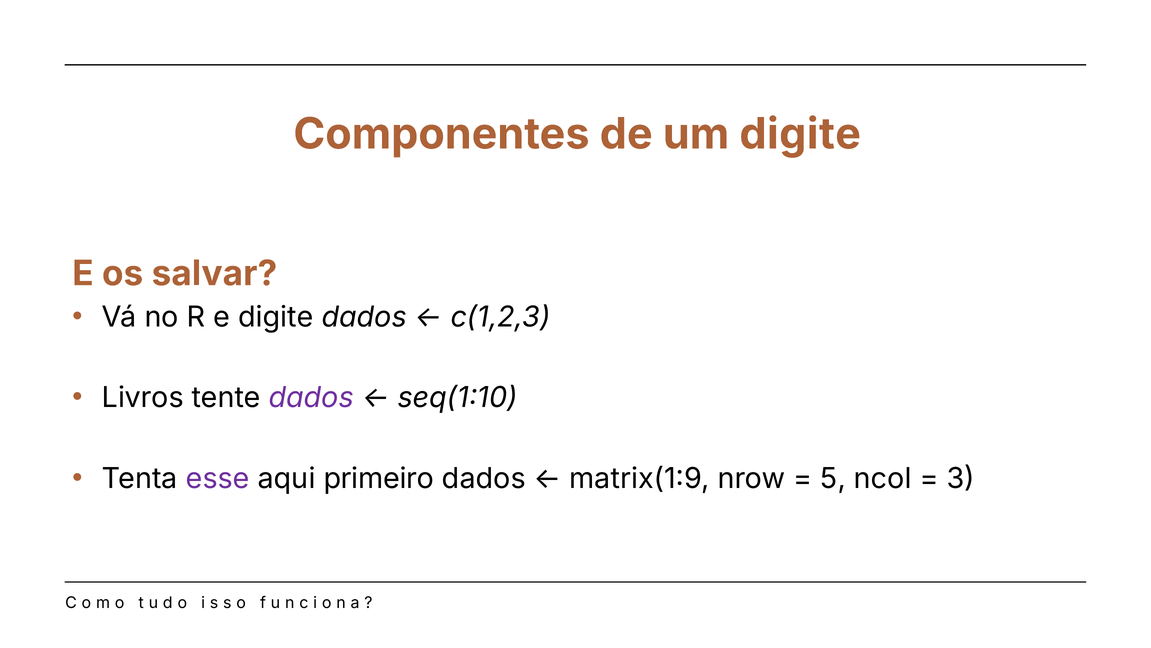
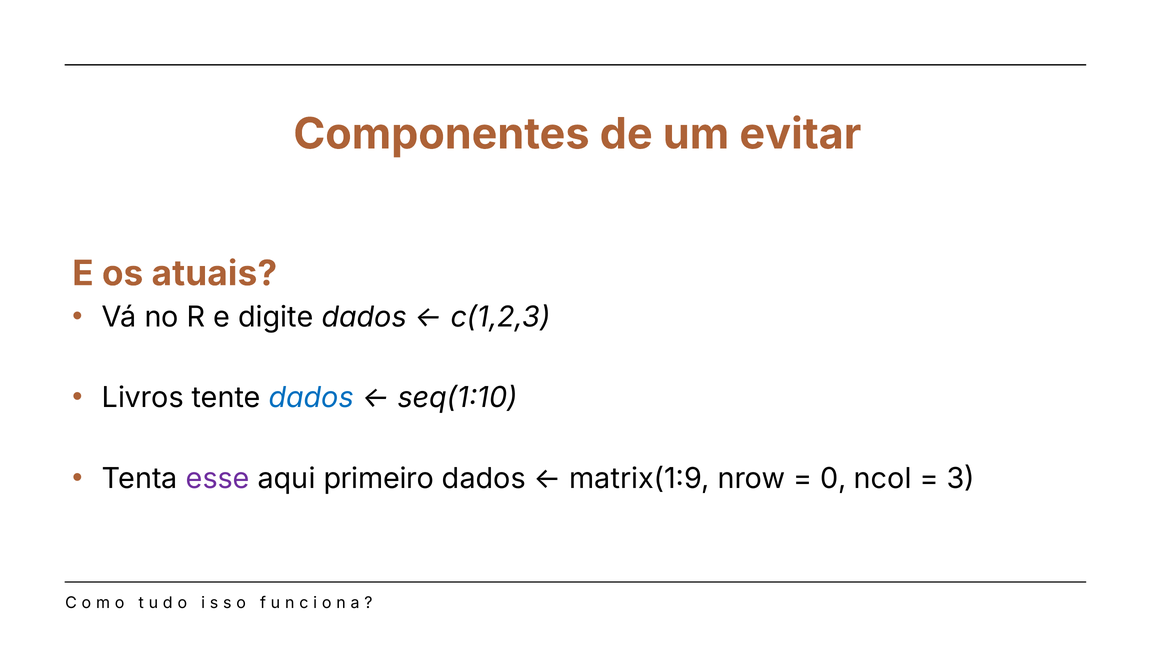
um digite: digite -> evitar
salvar: salvar -> atuais
dados at (311, 398) colour: purple -> blue
5: 5 -> 0
